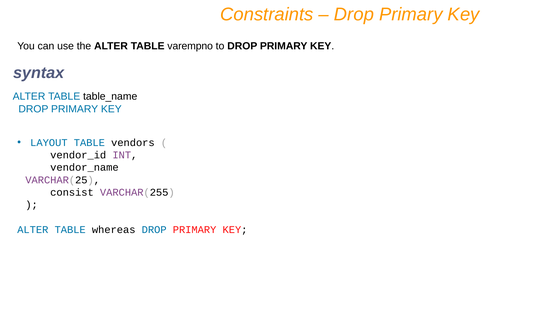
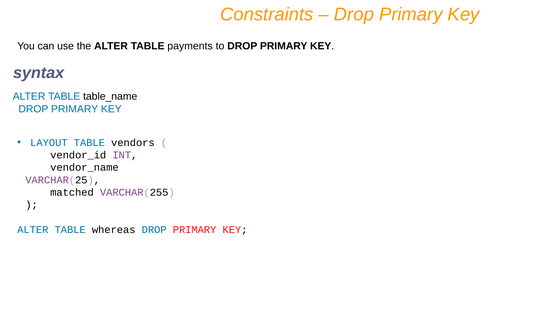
varempno: varempno -> payments
consist: consist -> matched
